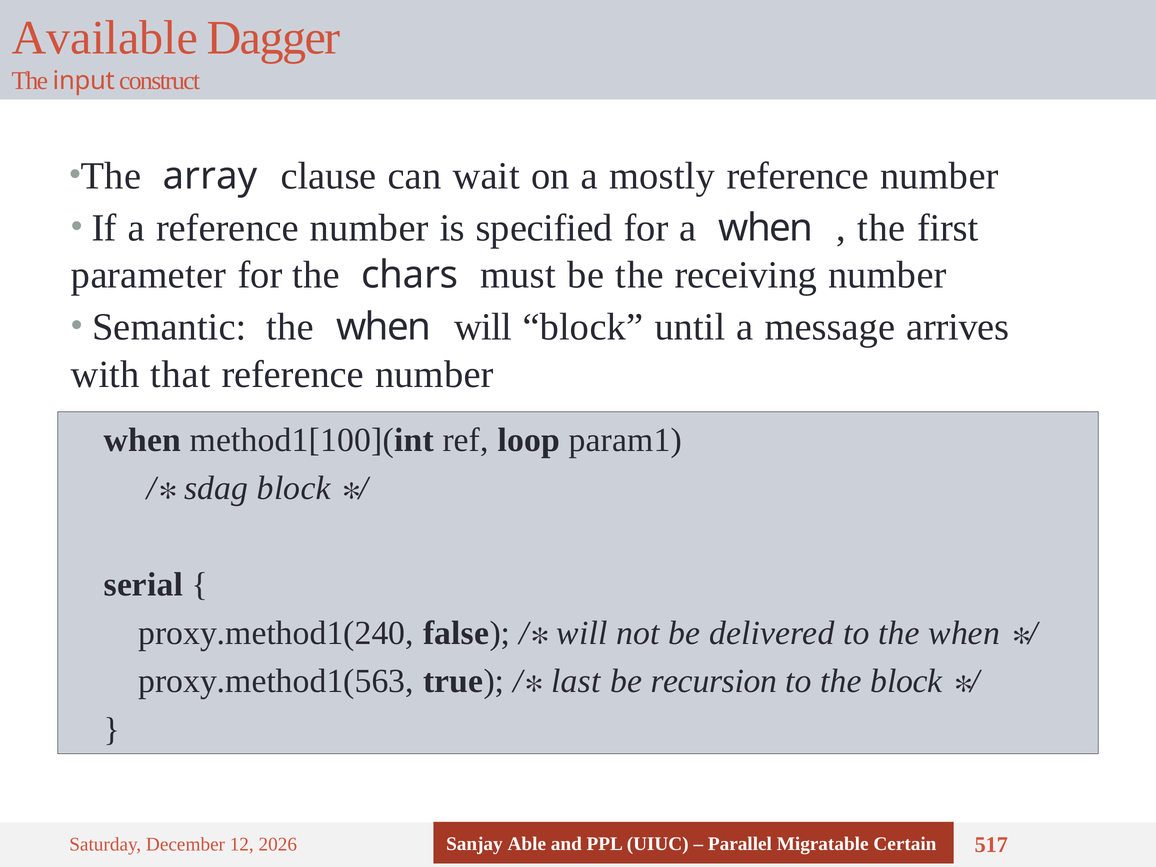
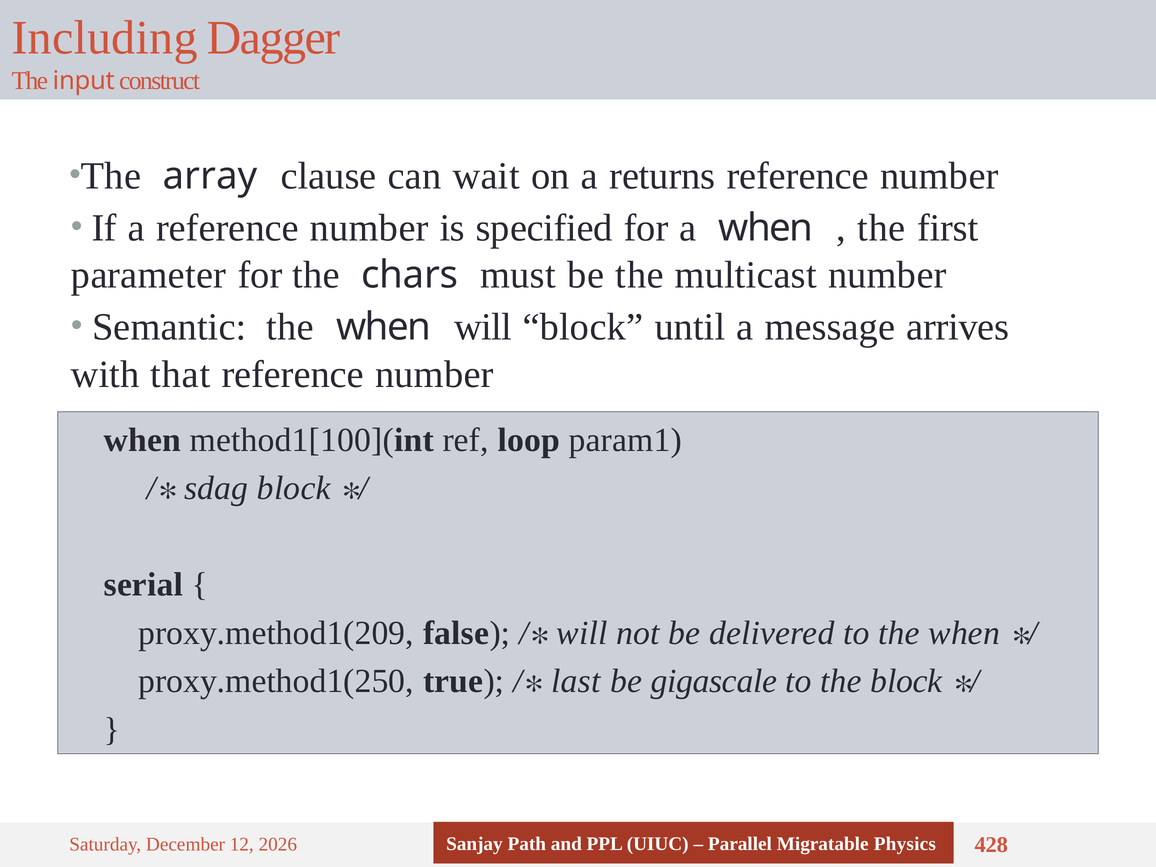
Available: Available -> Including
mostly: mostly -> returns
receiving: receiving -> multicast
proxy.method1(240: proxy.method1(240 -> proxy.method1(209
proxy.method1(563: proxy.method1(563 -> proxy.method1(250
recursion: recursion -> gigascale
Able: Able -> Path
Certain: Certain -> Physics
517: 517 -> 428
